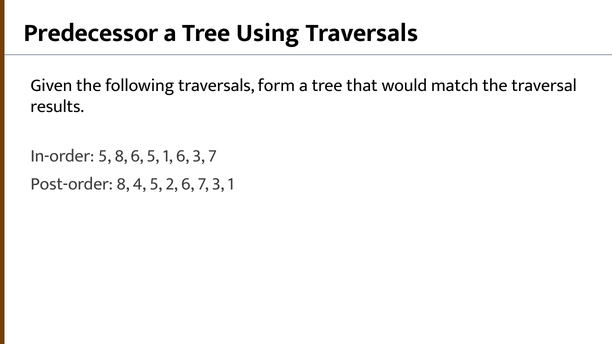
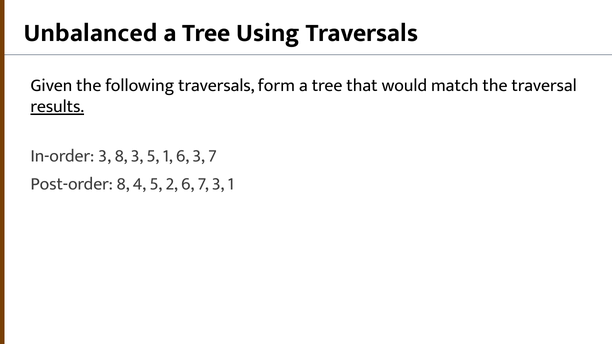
Predecessor: Predecessor -> Unbalanced
results underline: none -> present
In-order 5: 5 -> 3
8 6: 6 -> 3
